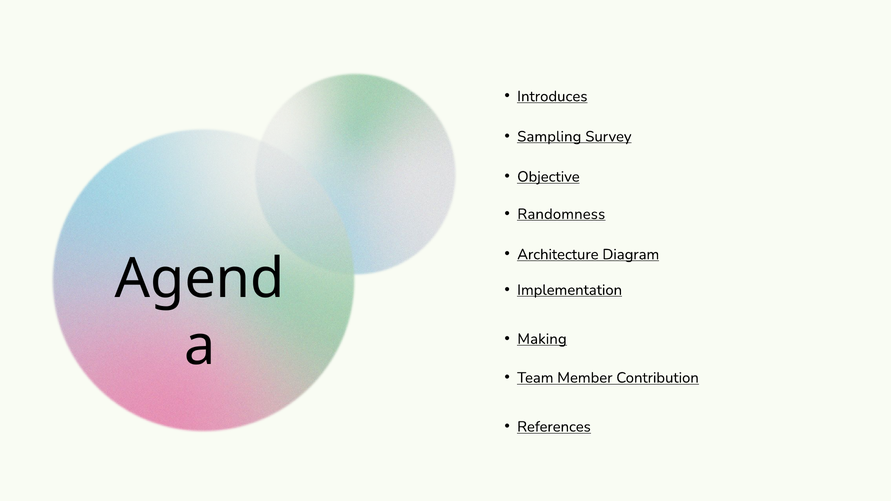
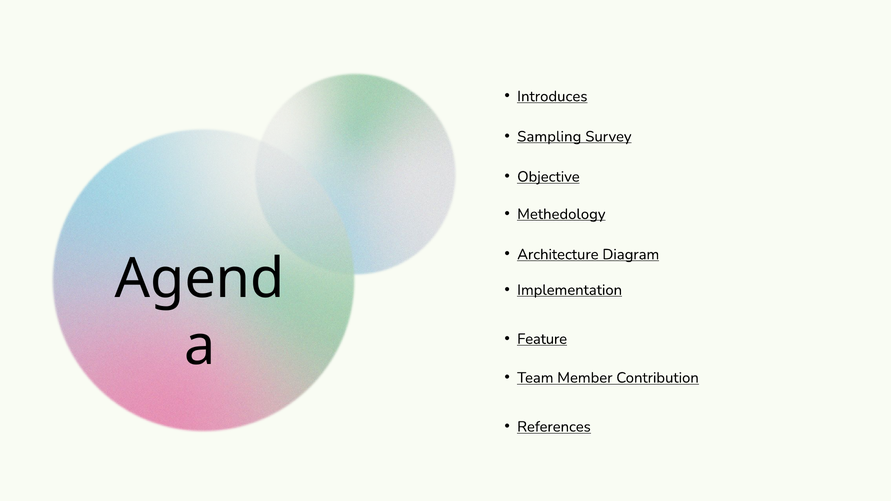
Randomness: Randomness -> Methedology
Making: Making -> Feature
